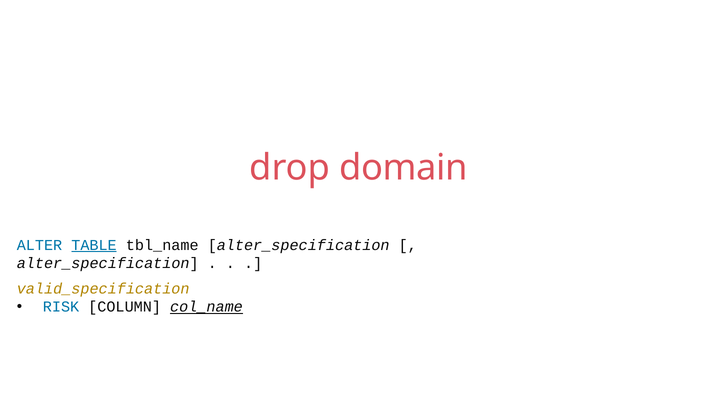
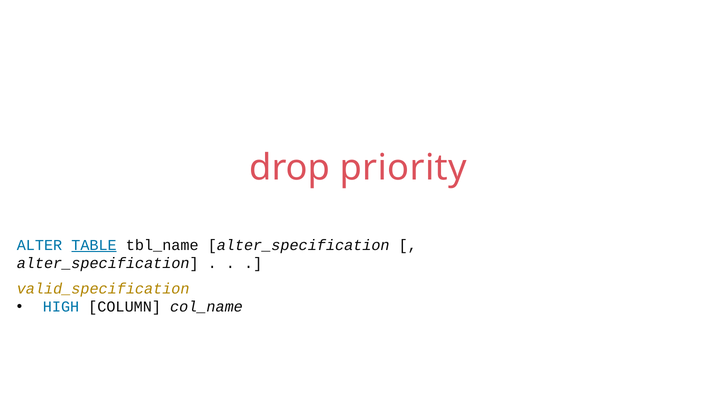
domain: domain -> priority
RISK: RISK -> HIGH
col_name underline: present -> none
